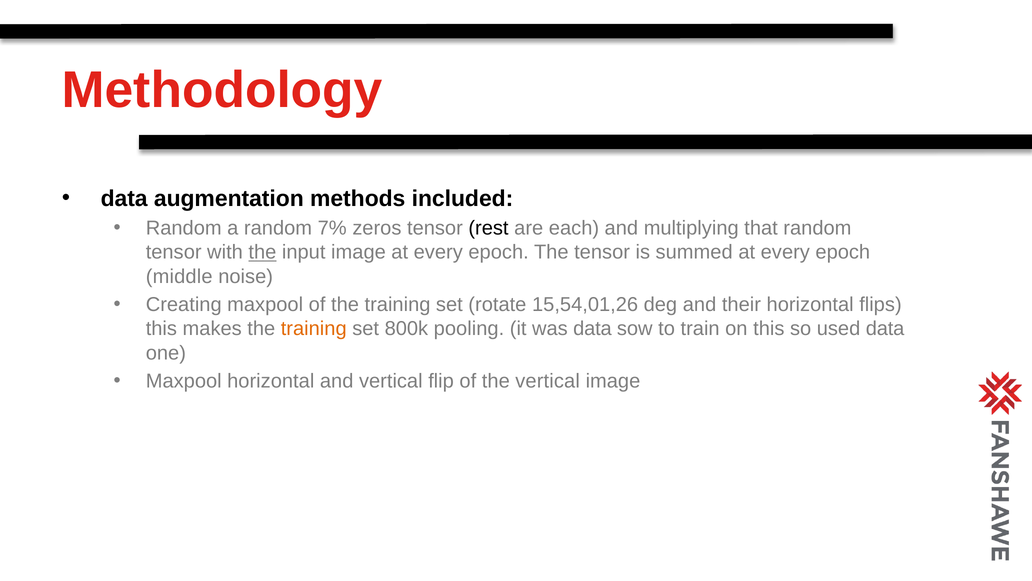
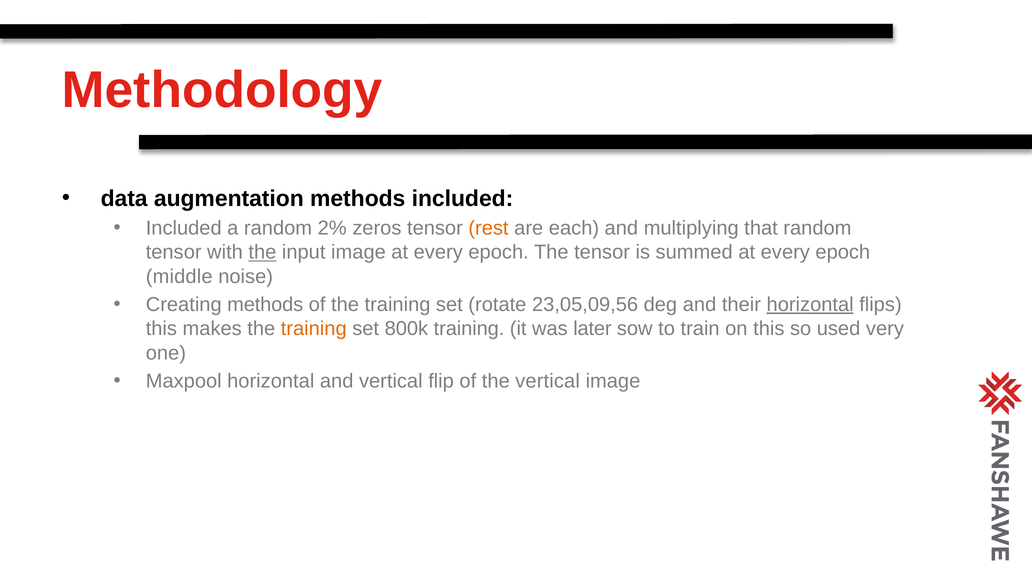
Random at (184, 228): Random -> Included
7%: 7% -> 2%
rest colour: black -> orange
Creating maxpool: maxpool -> methods
15,54,01,26: 15,54,01,26 -> 23,05,09,56
horizontal at (810, 304) underline: none -> present
800k pooling: pooling -> training
was data: data -> later
used data: data -> very
